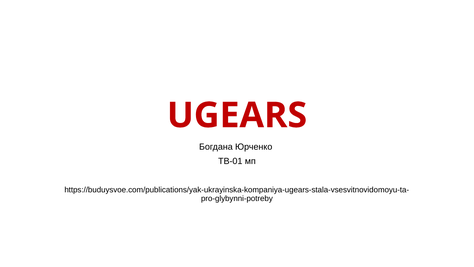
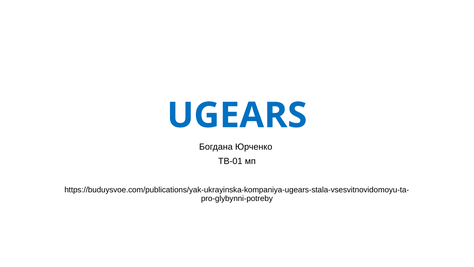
UGEARS colour: red -> blue
